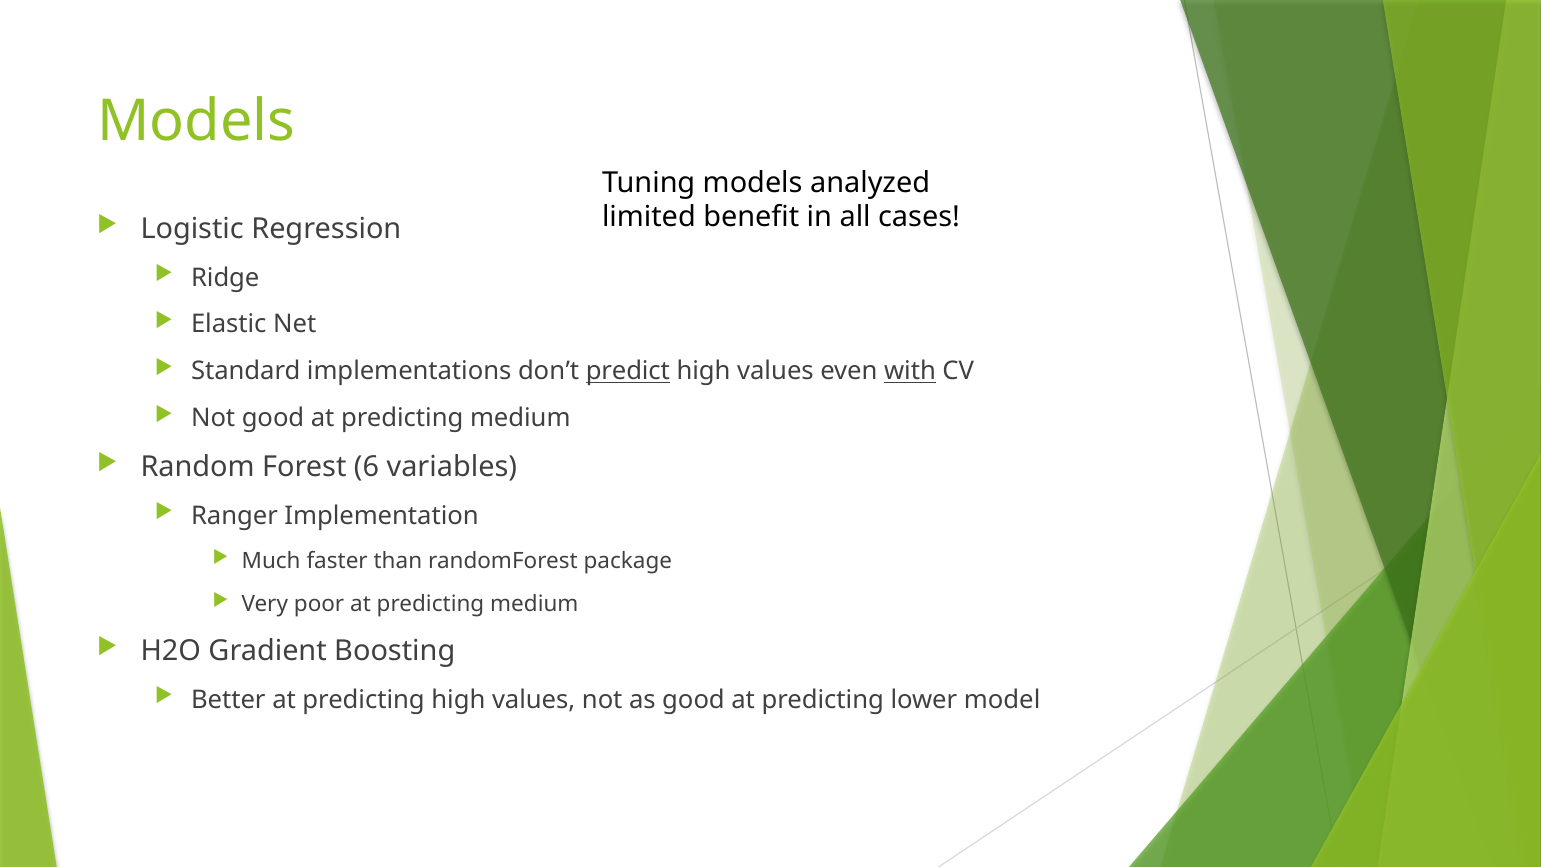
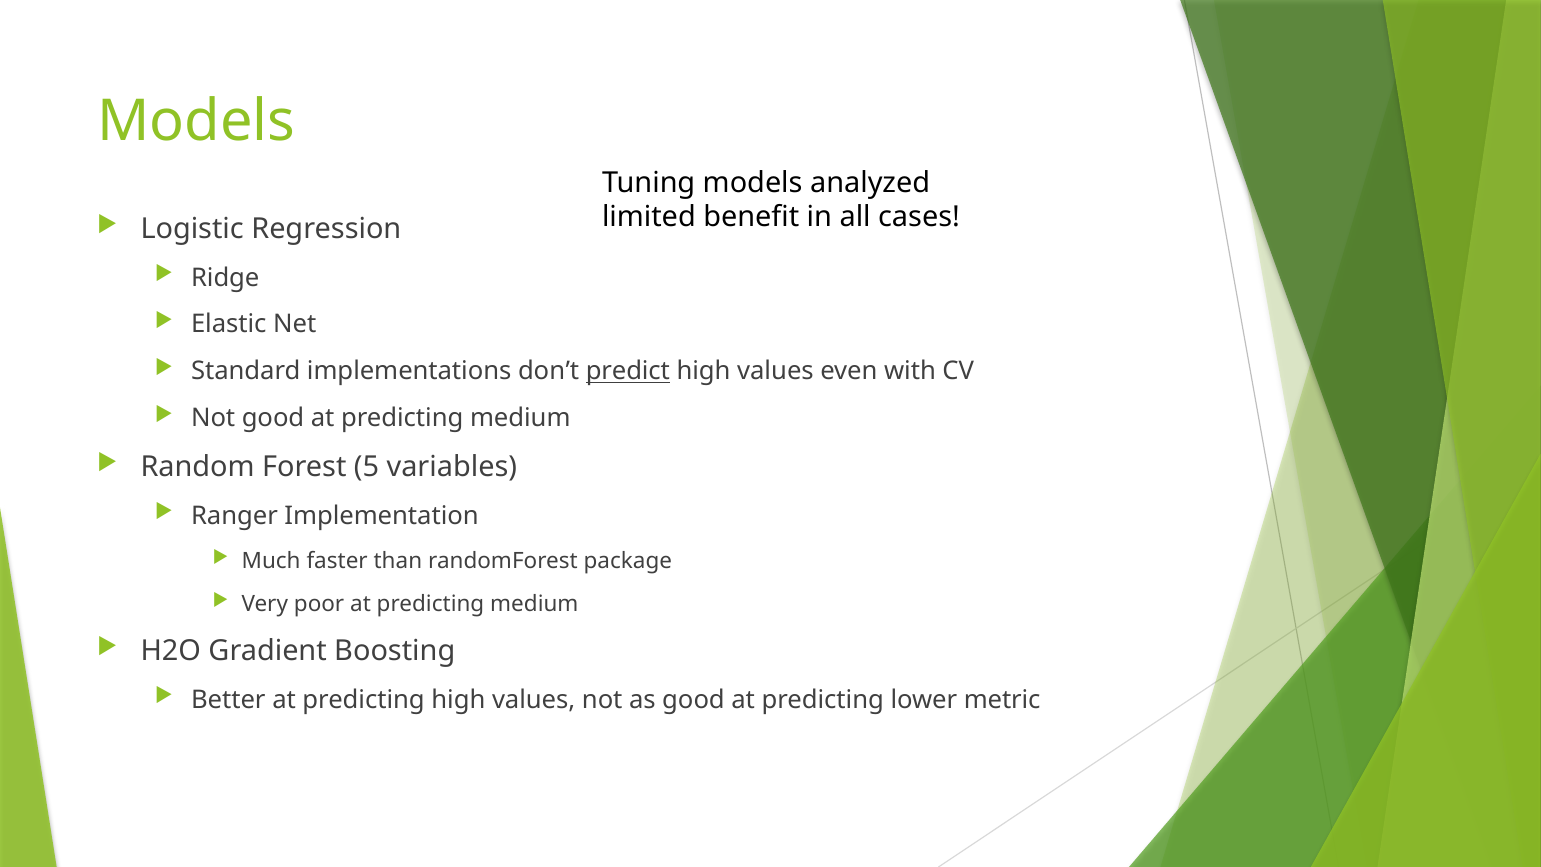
with underline: present -> none
6: 6 -> 5
model: model -> metric
